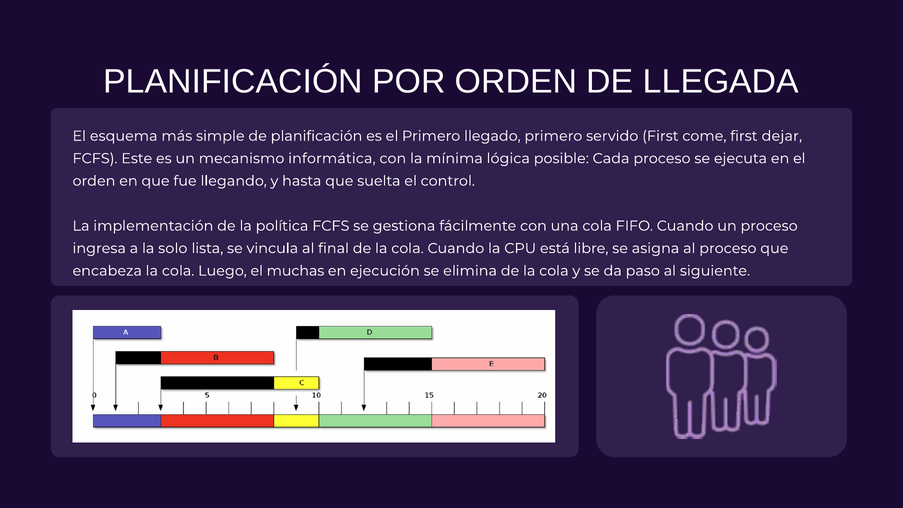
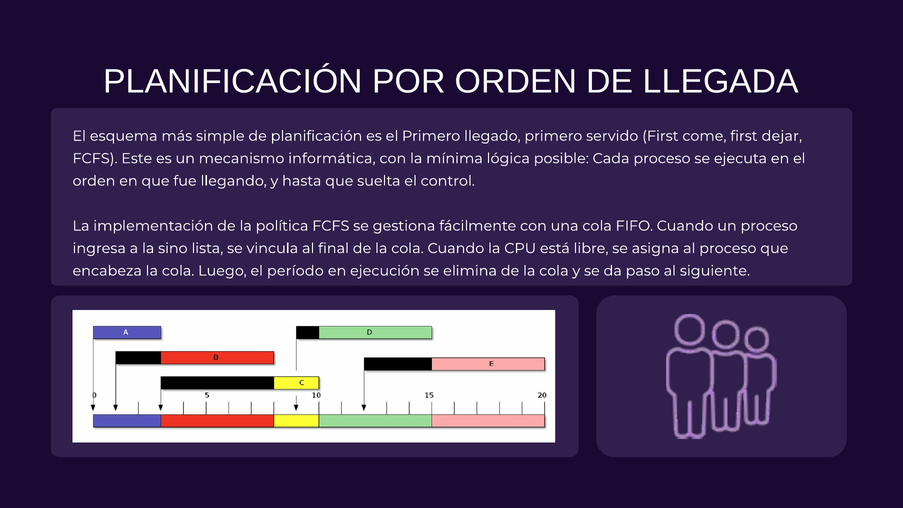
solo: solo -> sino
muchas: muchas -> período
